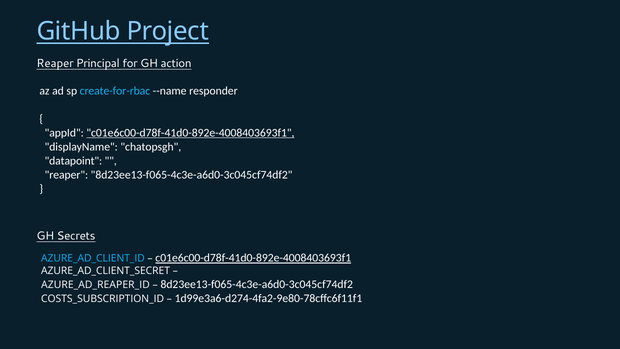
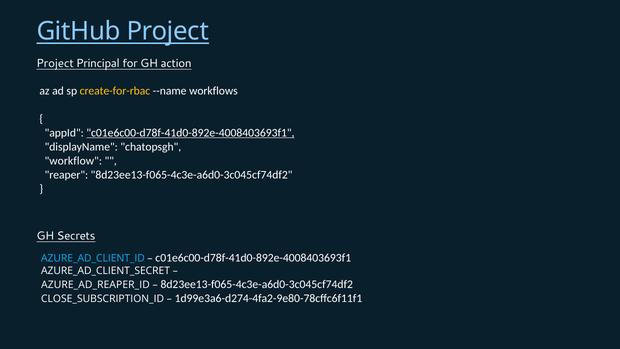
Reaper at (55, 63): Reaper -> Project
create-for-rbac colour: light blue -> yellow
responder: responder -> workflows
datapoint: datapoint -> workflow
c01e6c00-d78f-41d0-892e-4008403693f1 at (253, 258) underline: present -> none
COSTS_SUBSCRIPTION_ID: COSTS_SUBSCRIPTION_ID -> CLOSE_SUBSCRIPTION_ID
